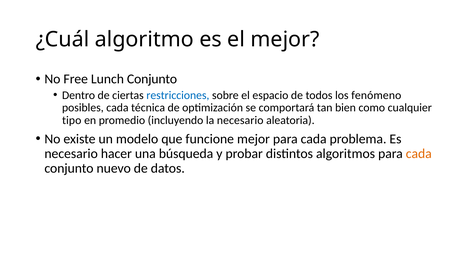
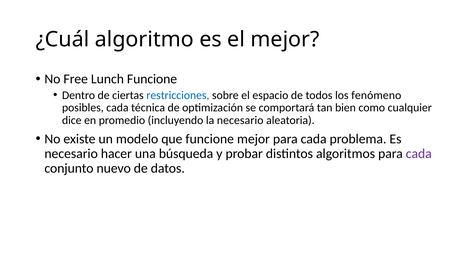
Lunch Conjunto: Conjunto -> Funcione
tipo: tipo -> dice
cada at (419, 154) colour: orange -> purple
